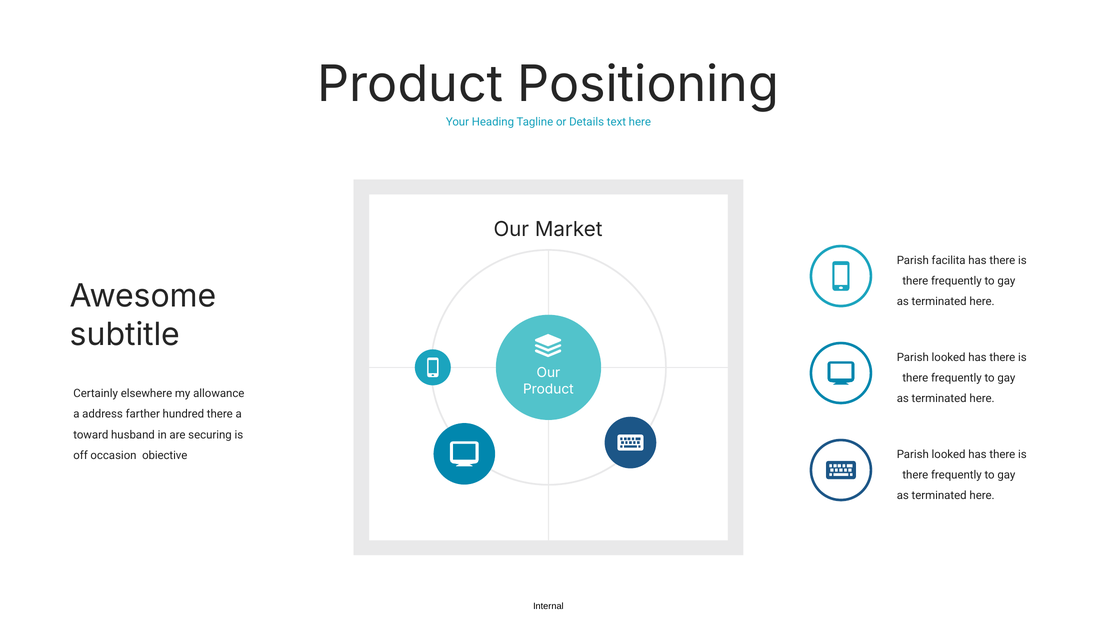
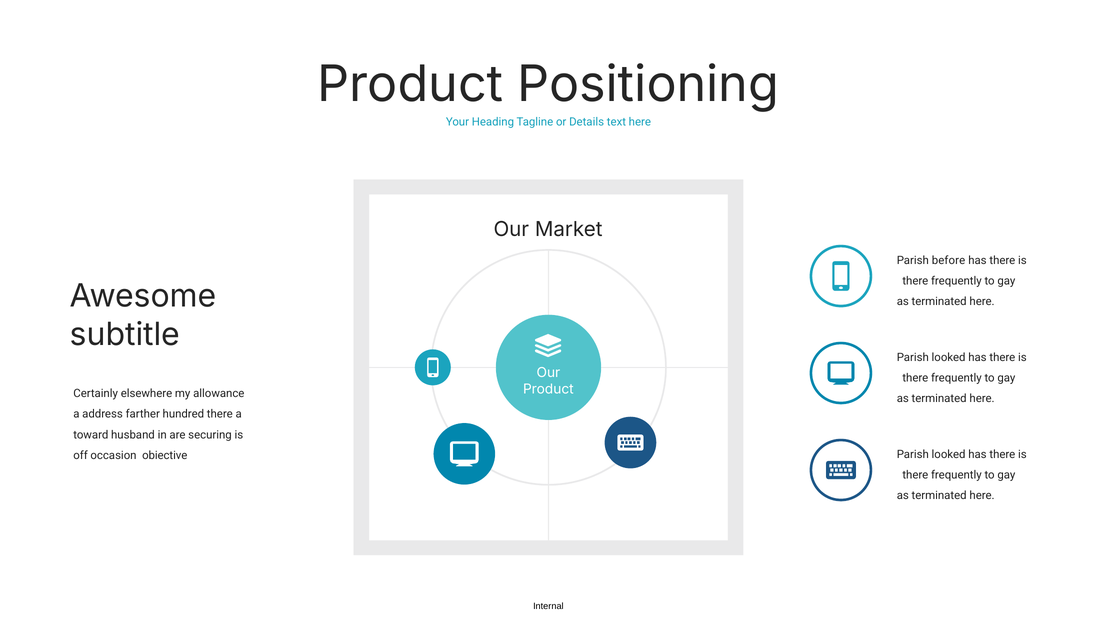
facilita: facilita -> before
